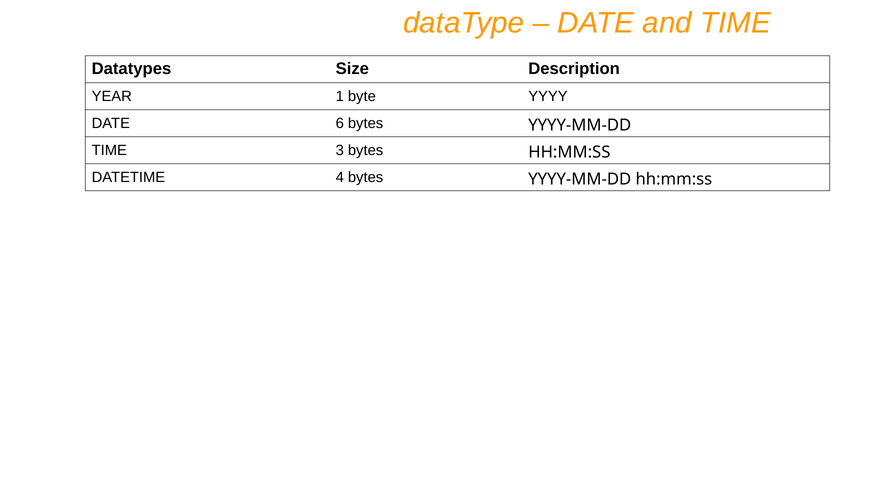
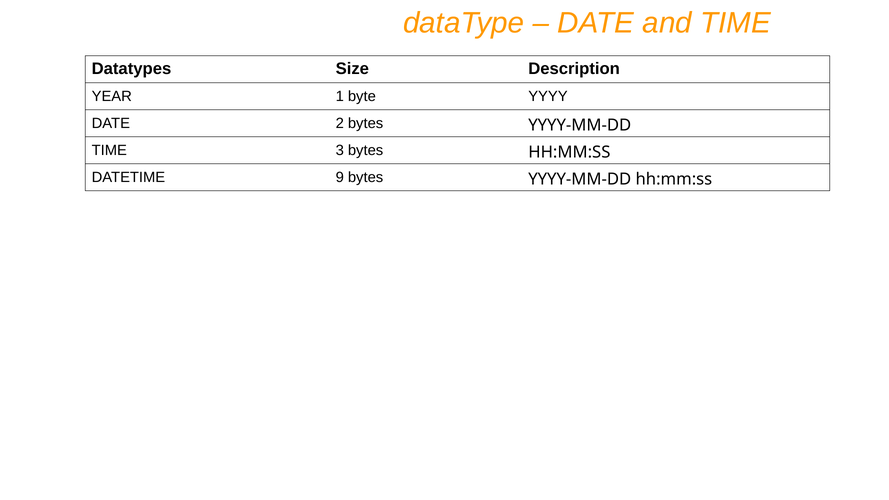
6: 6 -> 2
4: 4 -> 9
